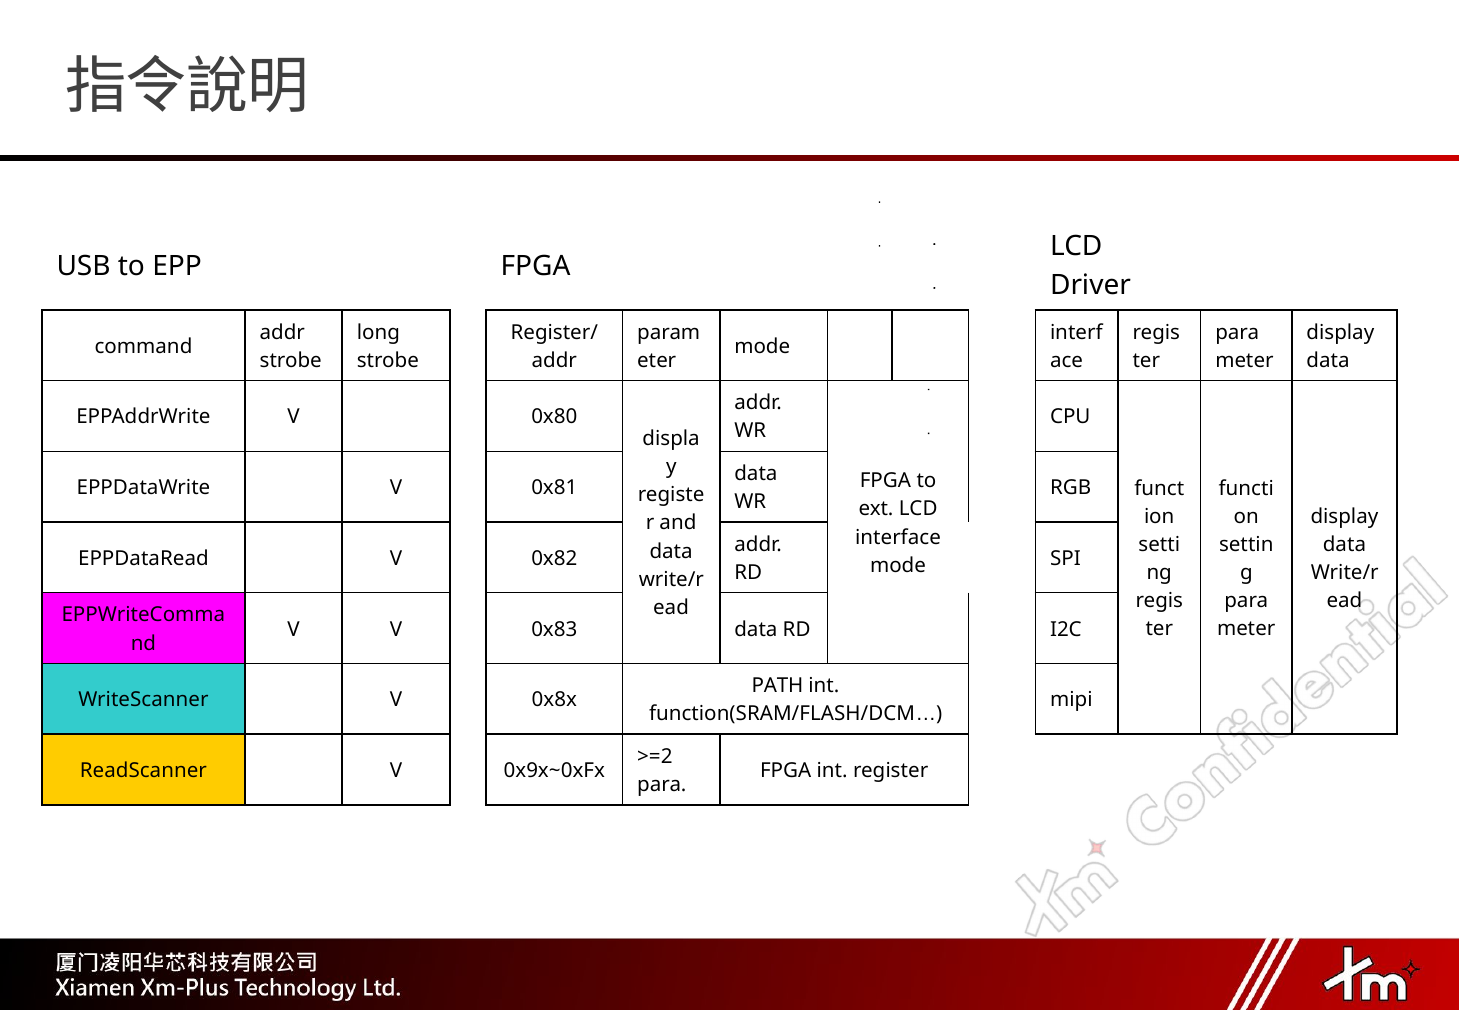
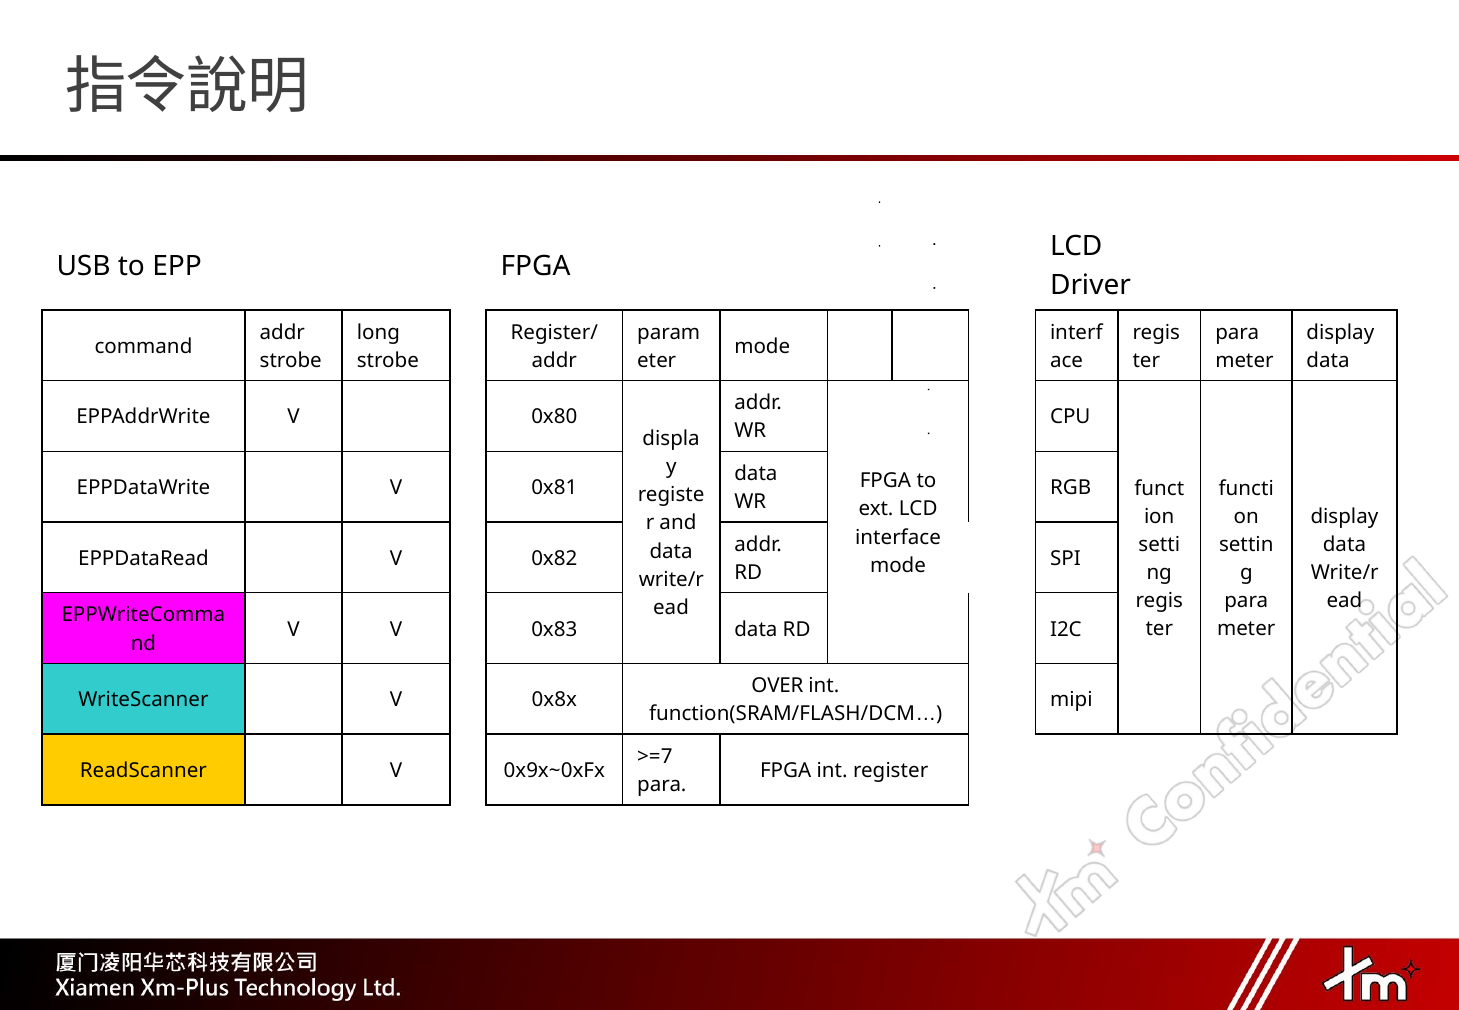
PATH: PATH -> OVER
>=2: >=2 -> >=7
